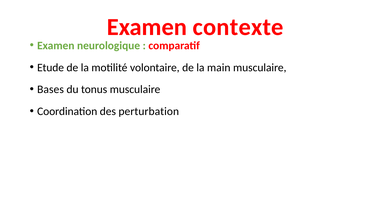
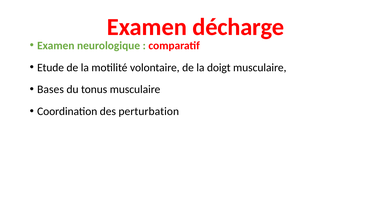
contexte: contexte -> décharge
main: main -> doigt
